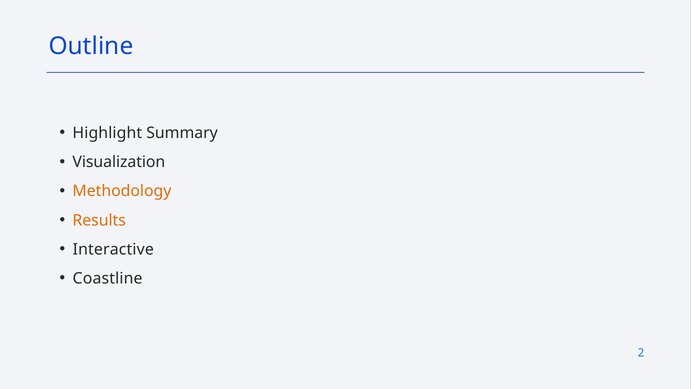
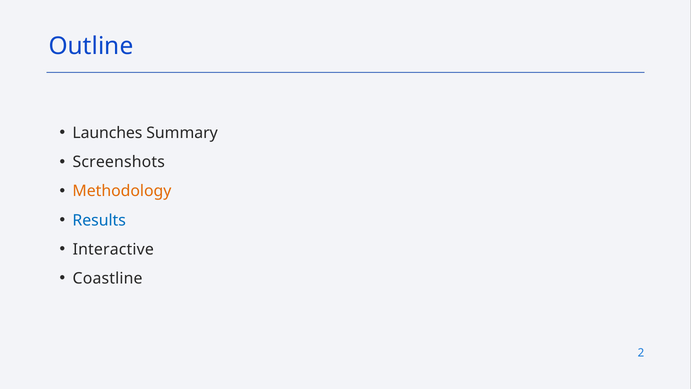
Highlight: Highlight -> Launches
Visualization: Visualization -> Screenshots
Results colour: orange -> blue
